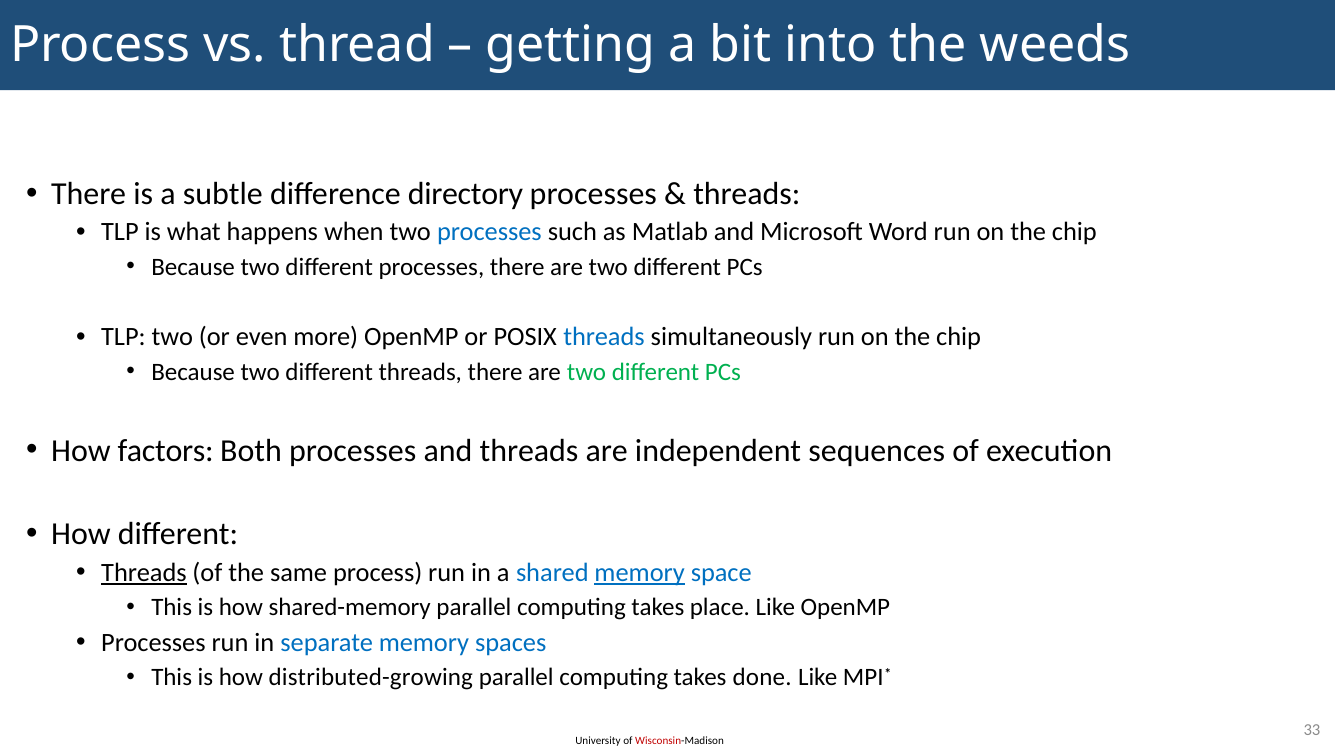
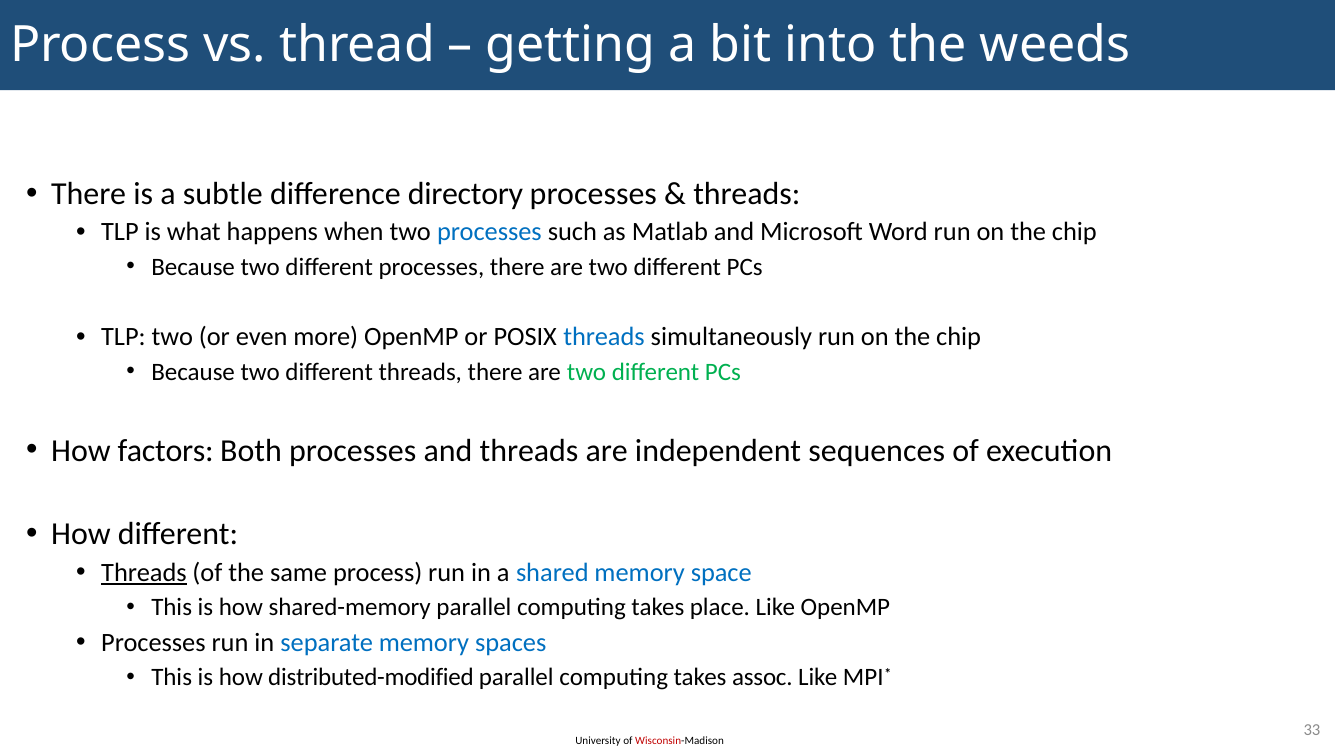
memory at (640, 573) underline: present -> none
distributed-growing: distributed-growing -> distributed-modified
done: done -> assoc
